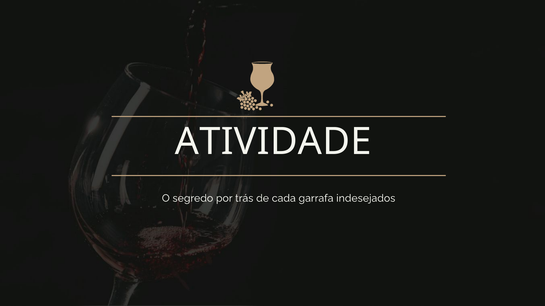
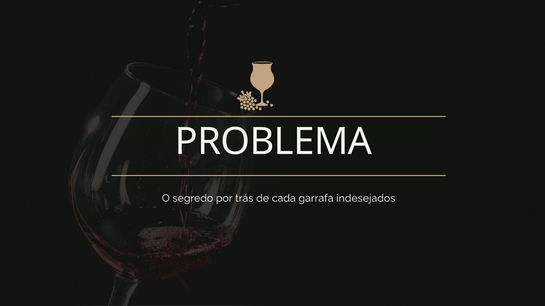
ATIVIDADE: ATIVIDADE -> PROBLEMA
